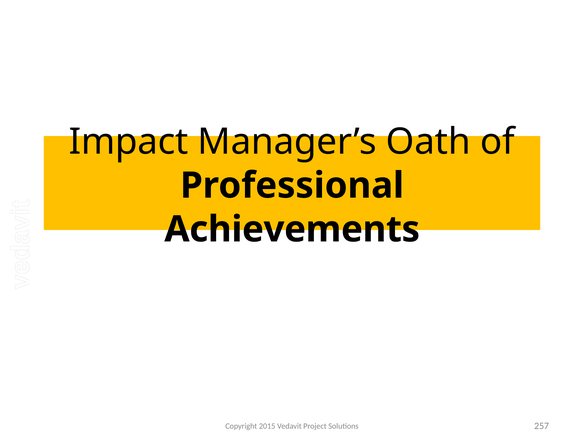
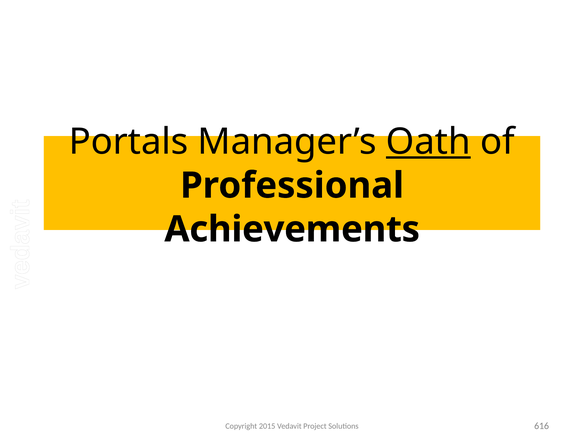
Impact: Impact -> Portals
Oath underline: none -> present
257: 257 -> 616
